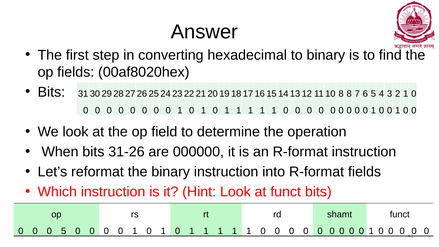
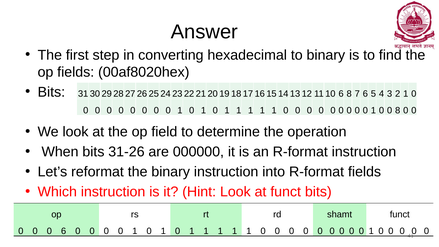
8 at (341, 94): 8 -> 6
1 0 0 1: 1 -> 8
0 5: 5 -> 6
